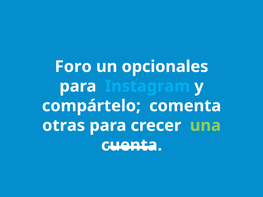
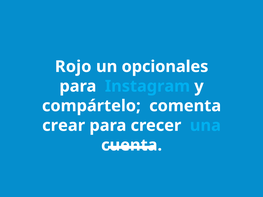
Foro: Foro -> Rojo
otras: otras -> crear
una colour: light green -> light blue
